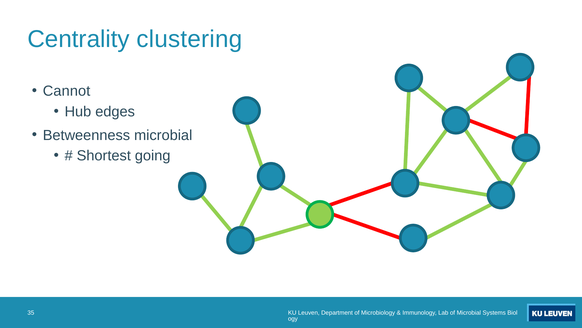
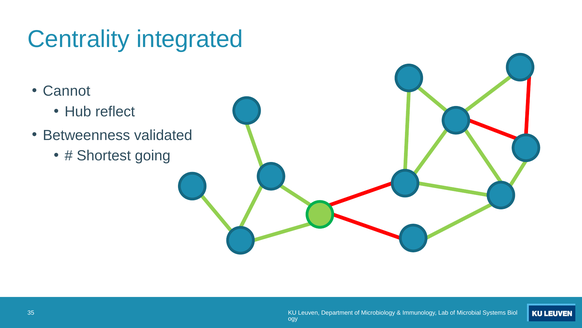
clustering: clustering -> integrated
edges: edges -> reflect
Betweenness microbial: microbial -> validated
